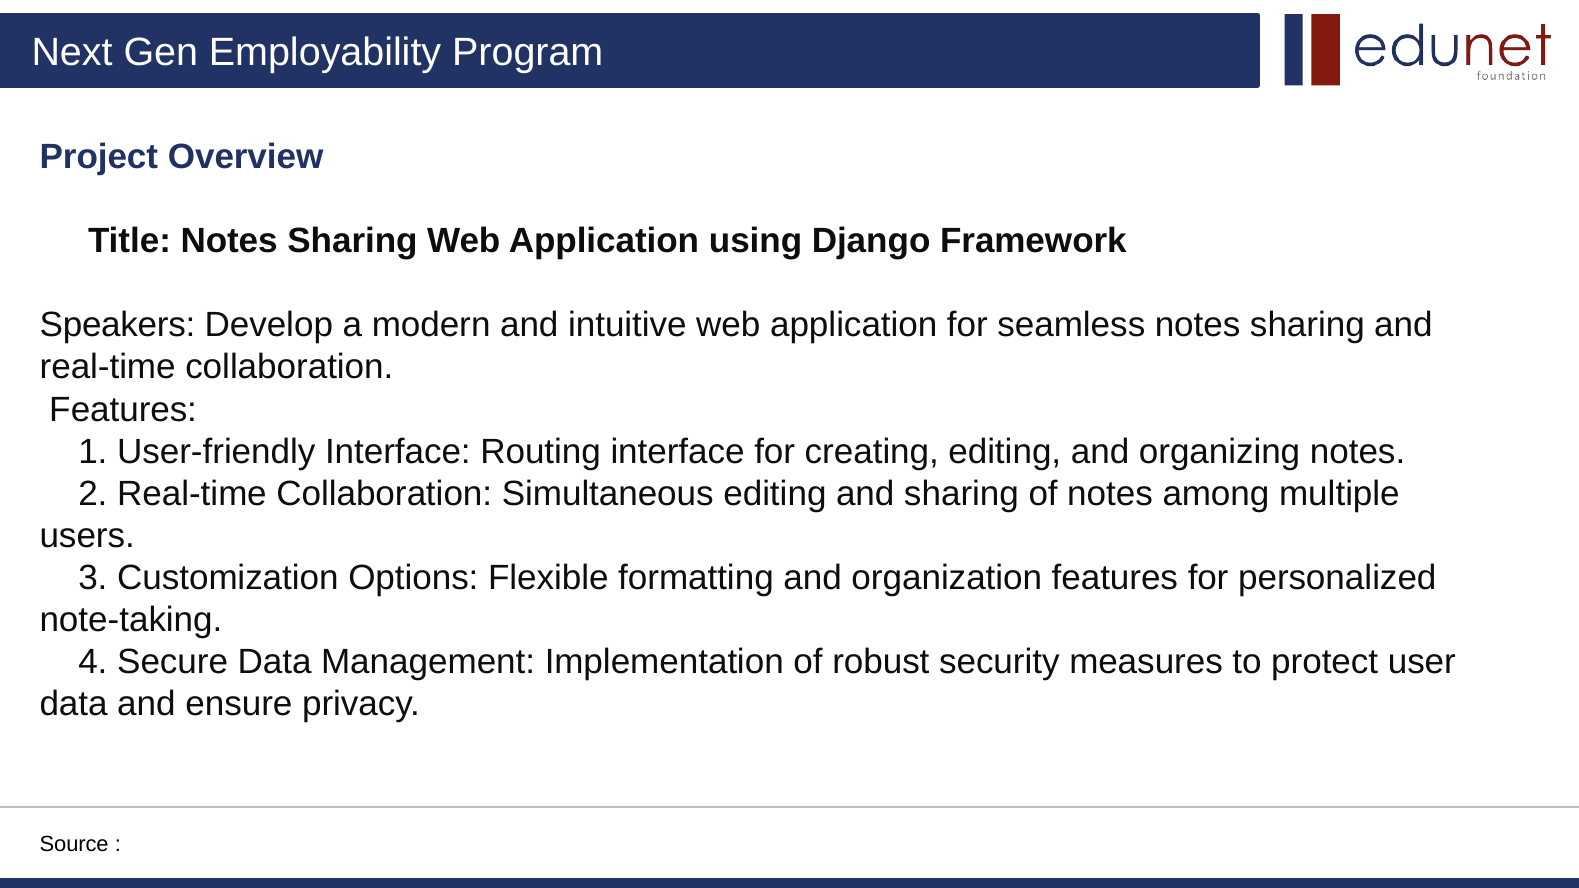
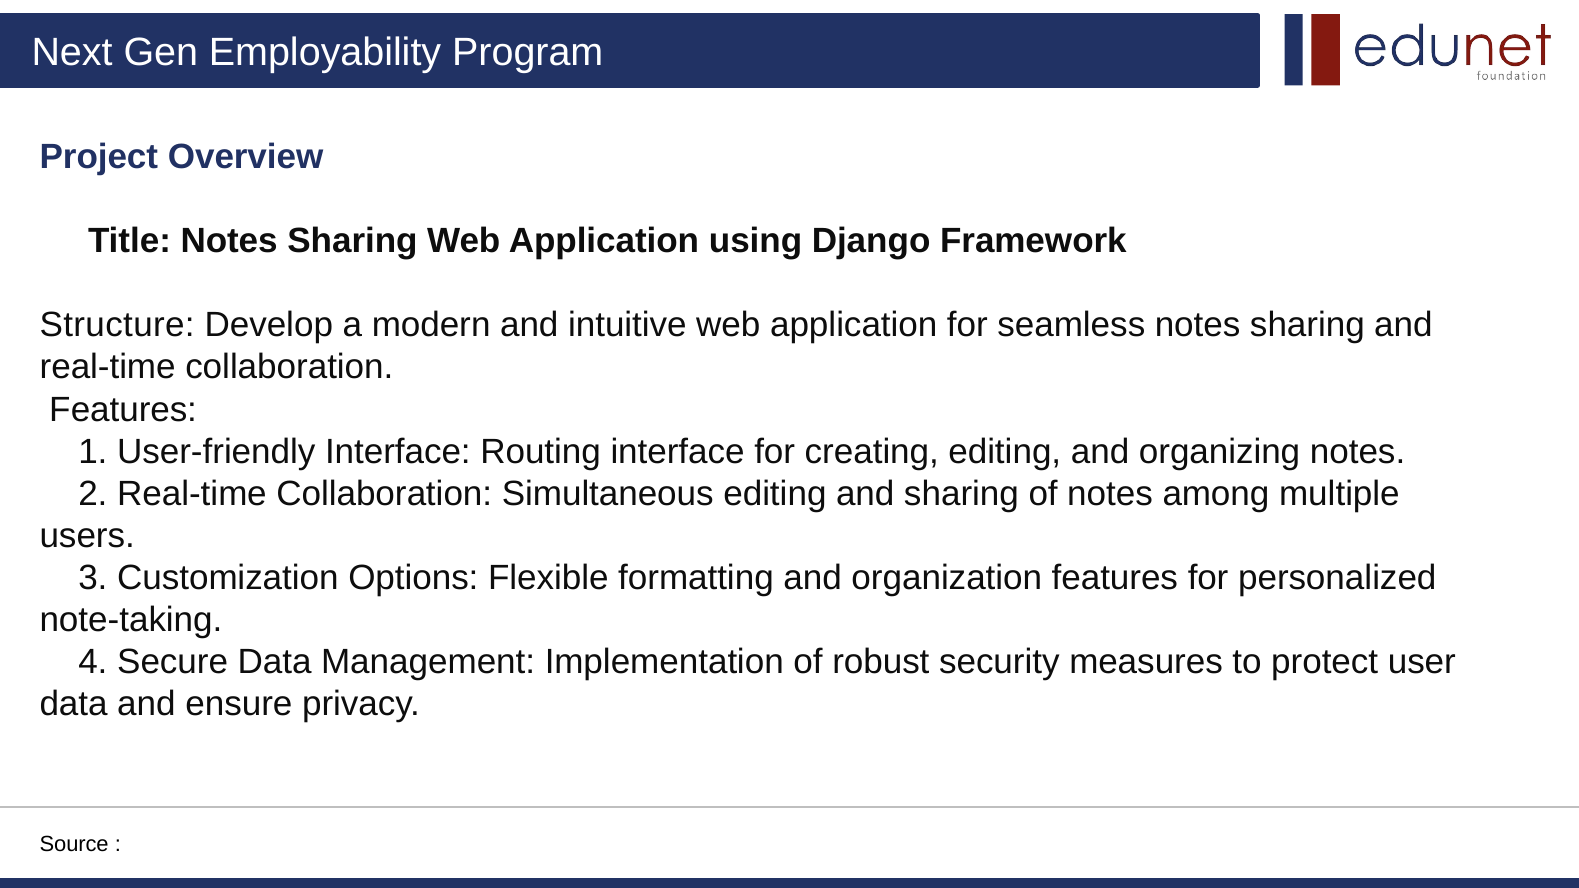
Speakers: Speakers -> Structure
